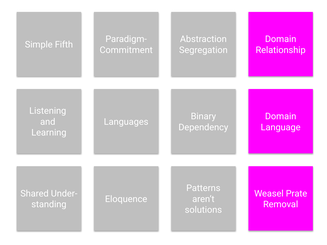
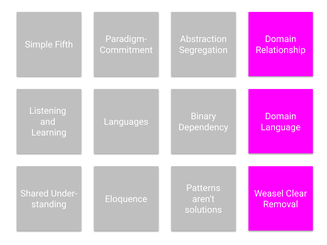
Prate: Prate -> Clear
